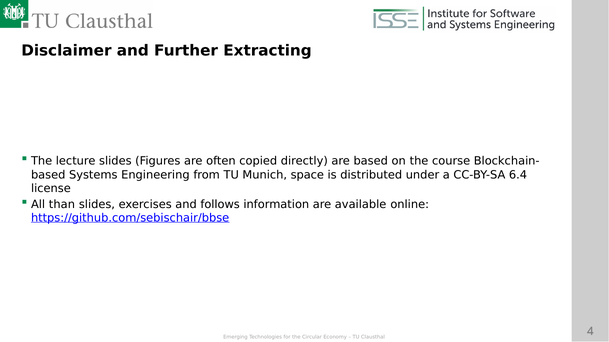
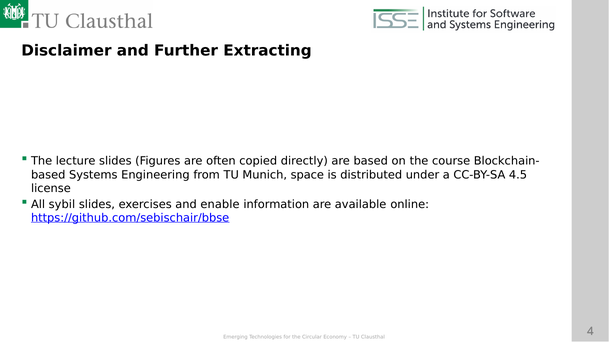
6.4: 6.4 -> 4.5
than: than -> sybil
follows: follows -> enable
